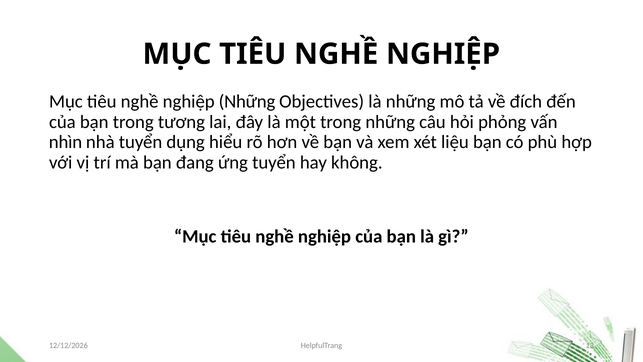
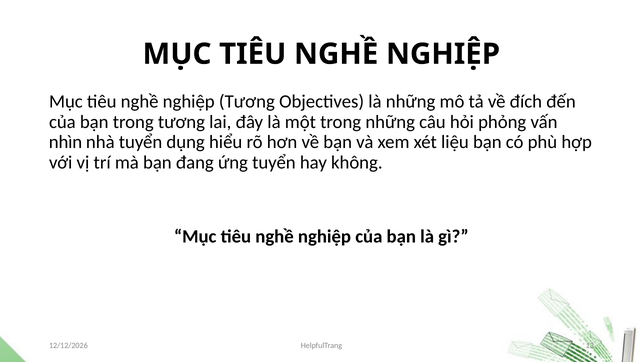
nghiệp Những: Những -> Tương
